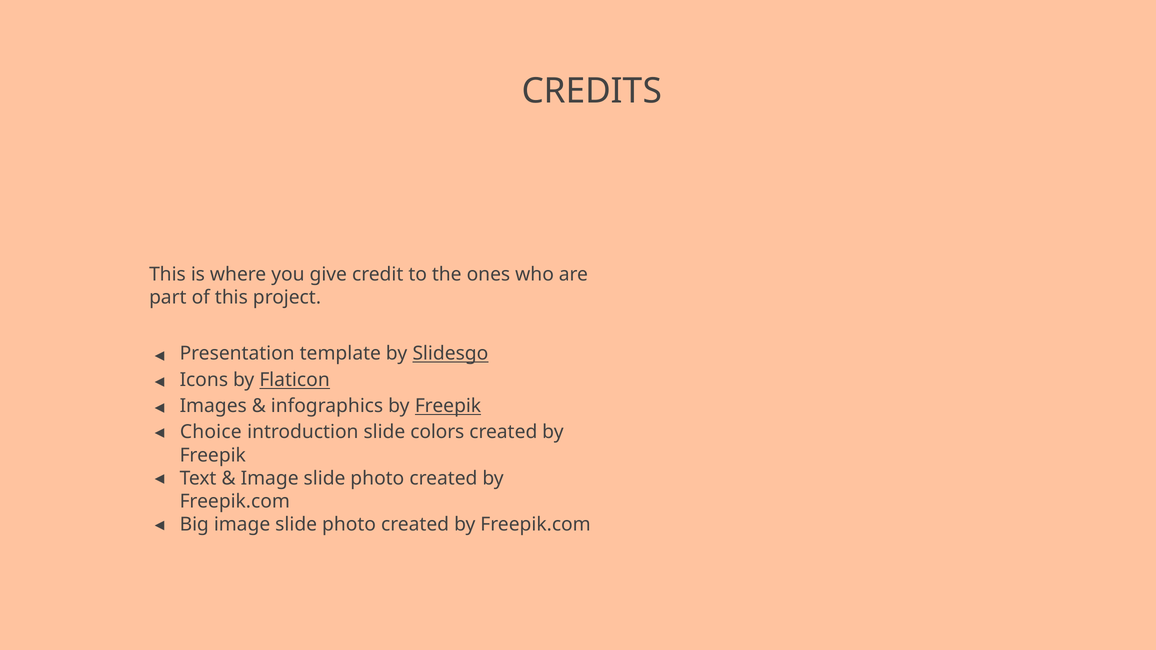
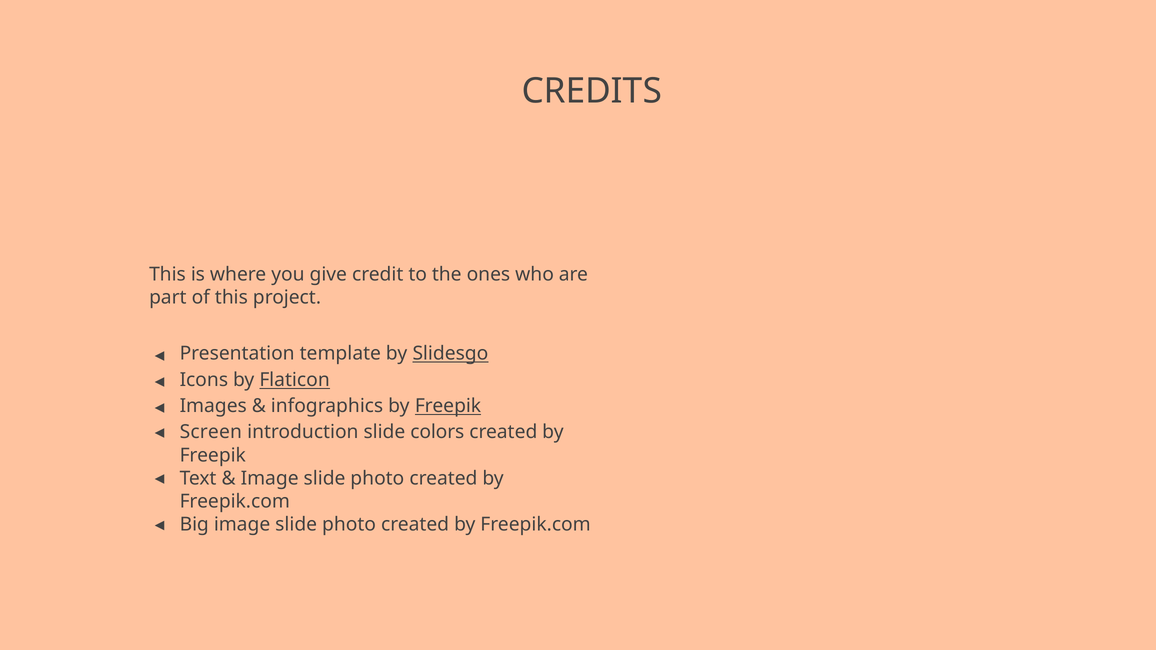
Choice: Choice -> Screen
